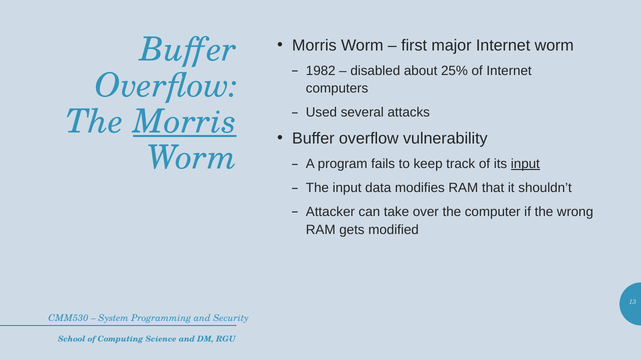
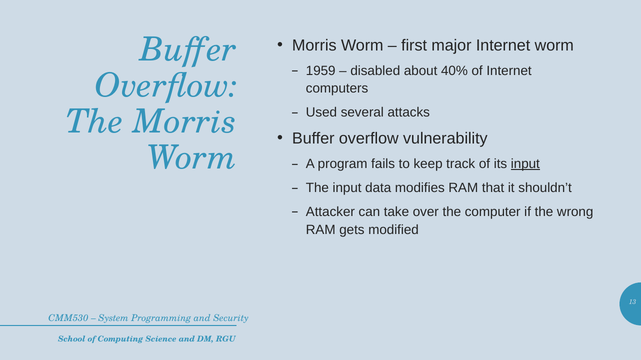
1982: 1982 -> 1959
25%: 25% -> 40%
Morris at (185, 122) underline: present -> none
